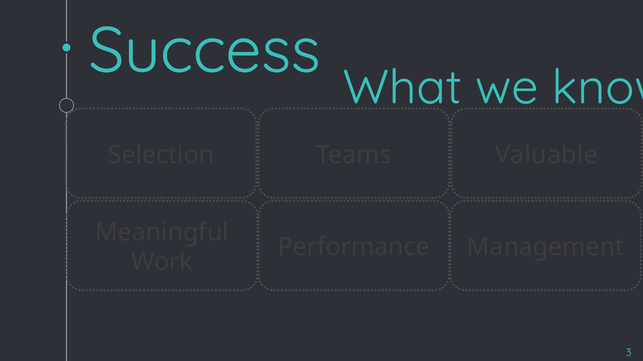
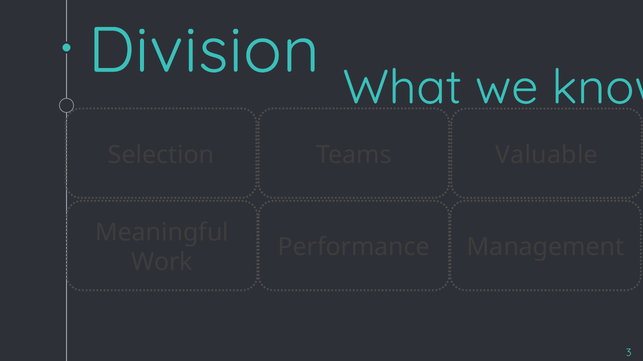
Success: Success -> Division
